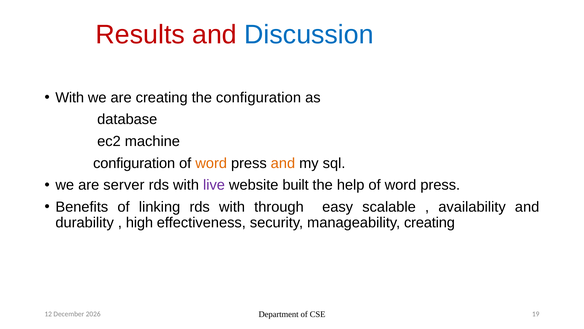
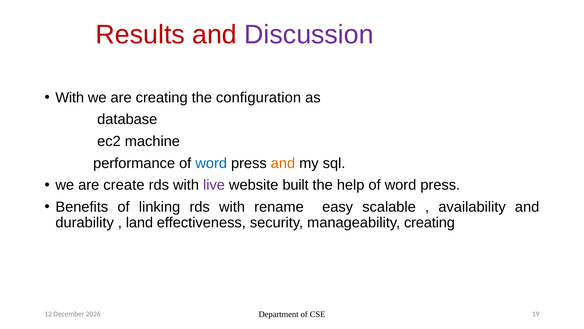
Discussion colour: blue -> purple
configuration at (134, 163): configuration -> performance
word at (211, 163) colour: orange -> blue
server: server -> create
through: through -> rename
high: high -> land
